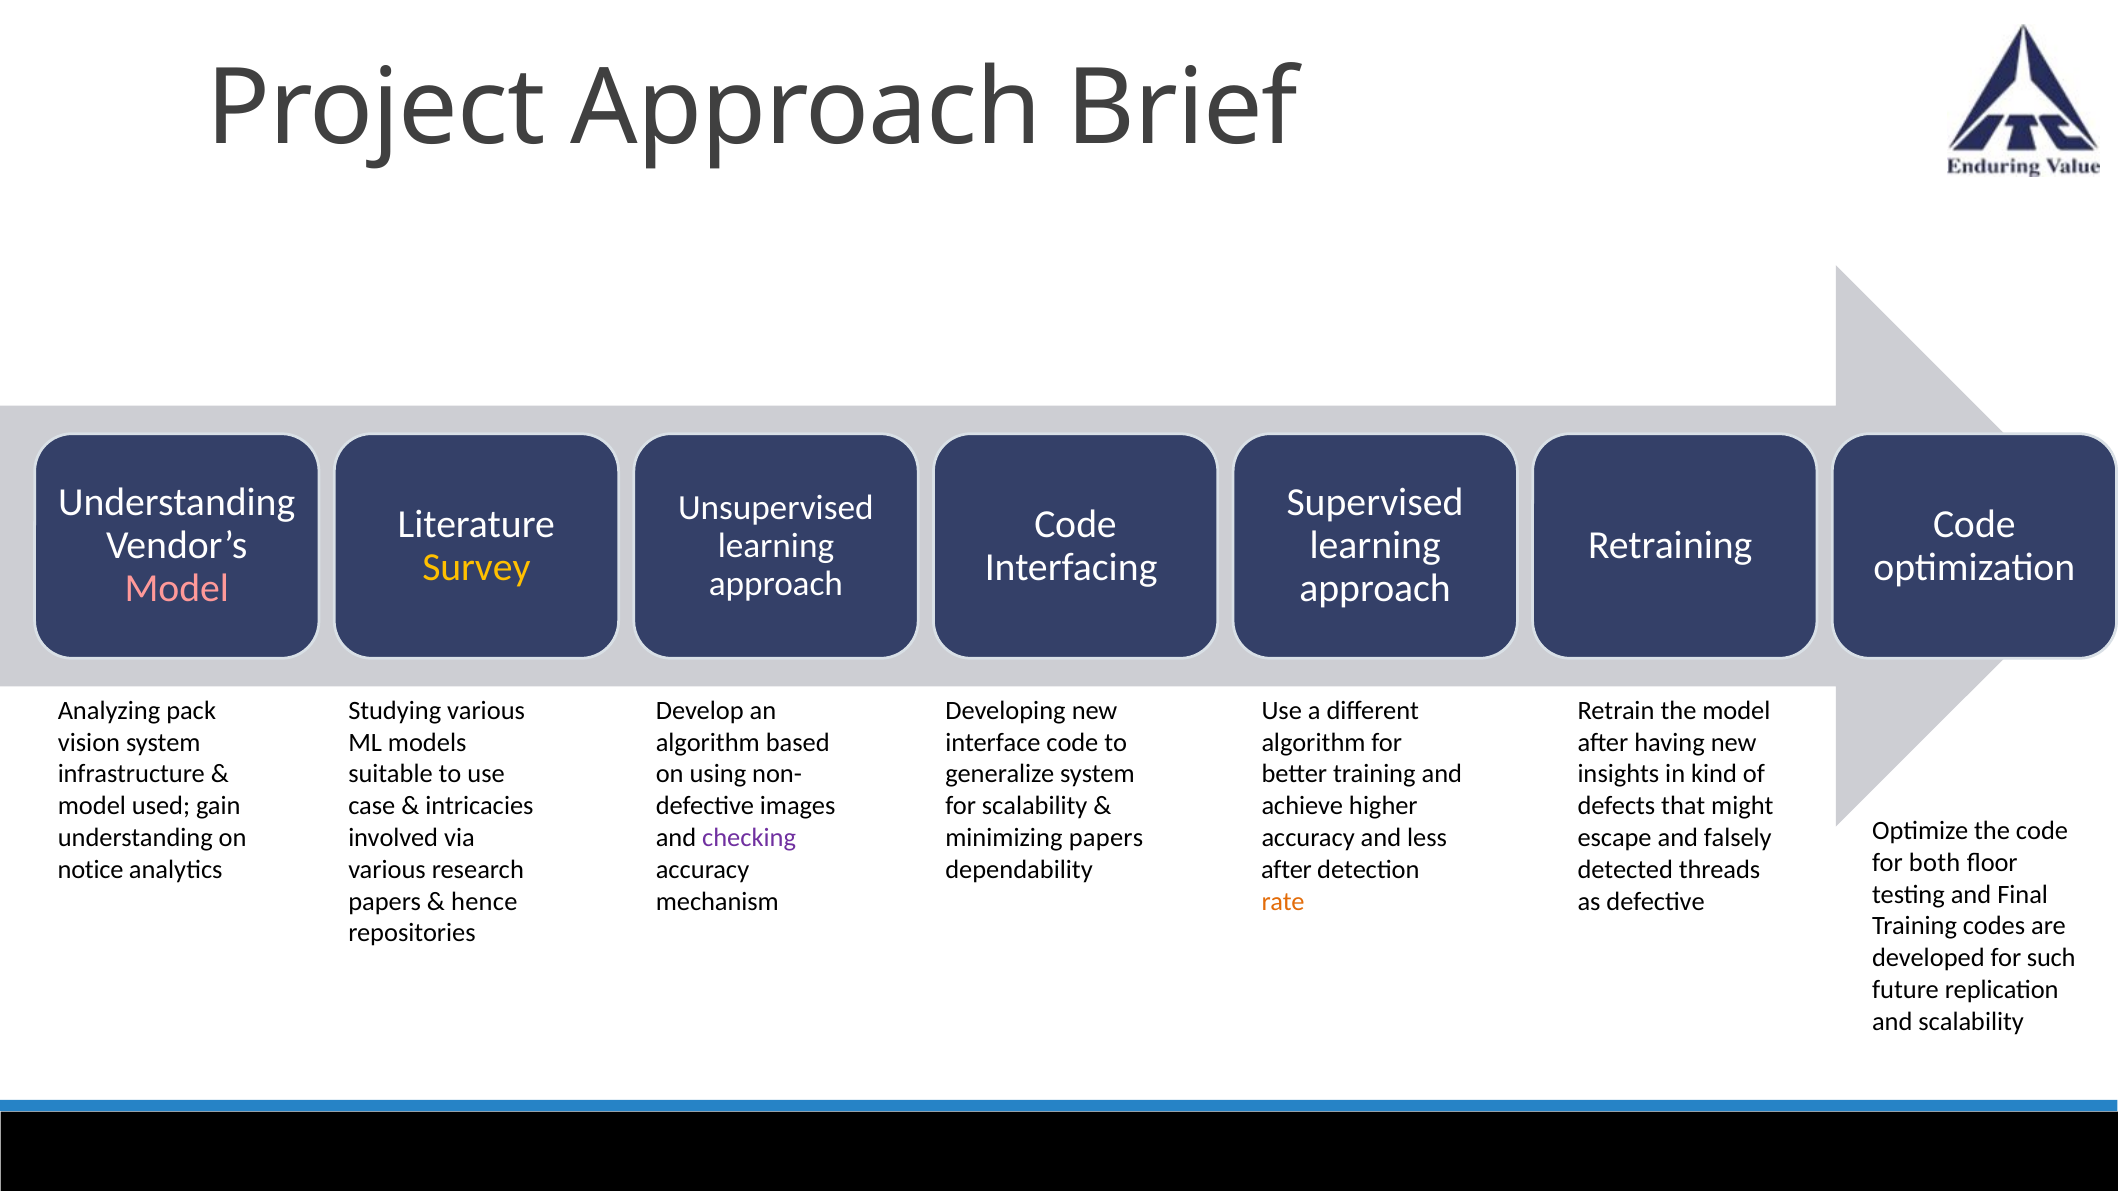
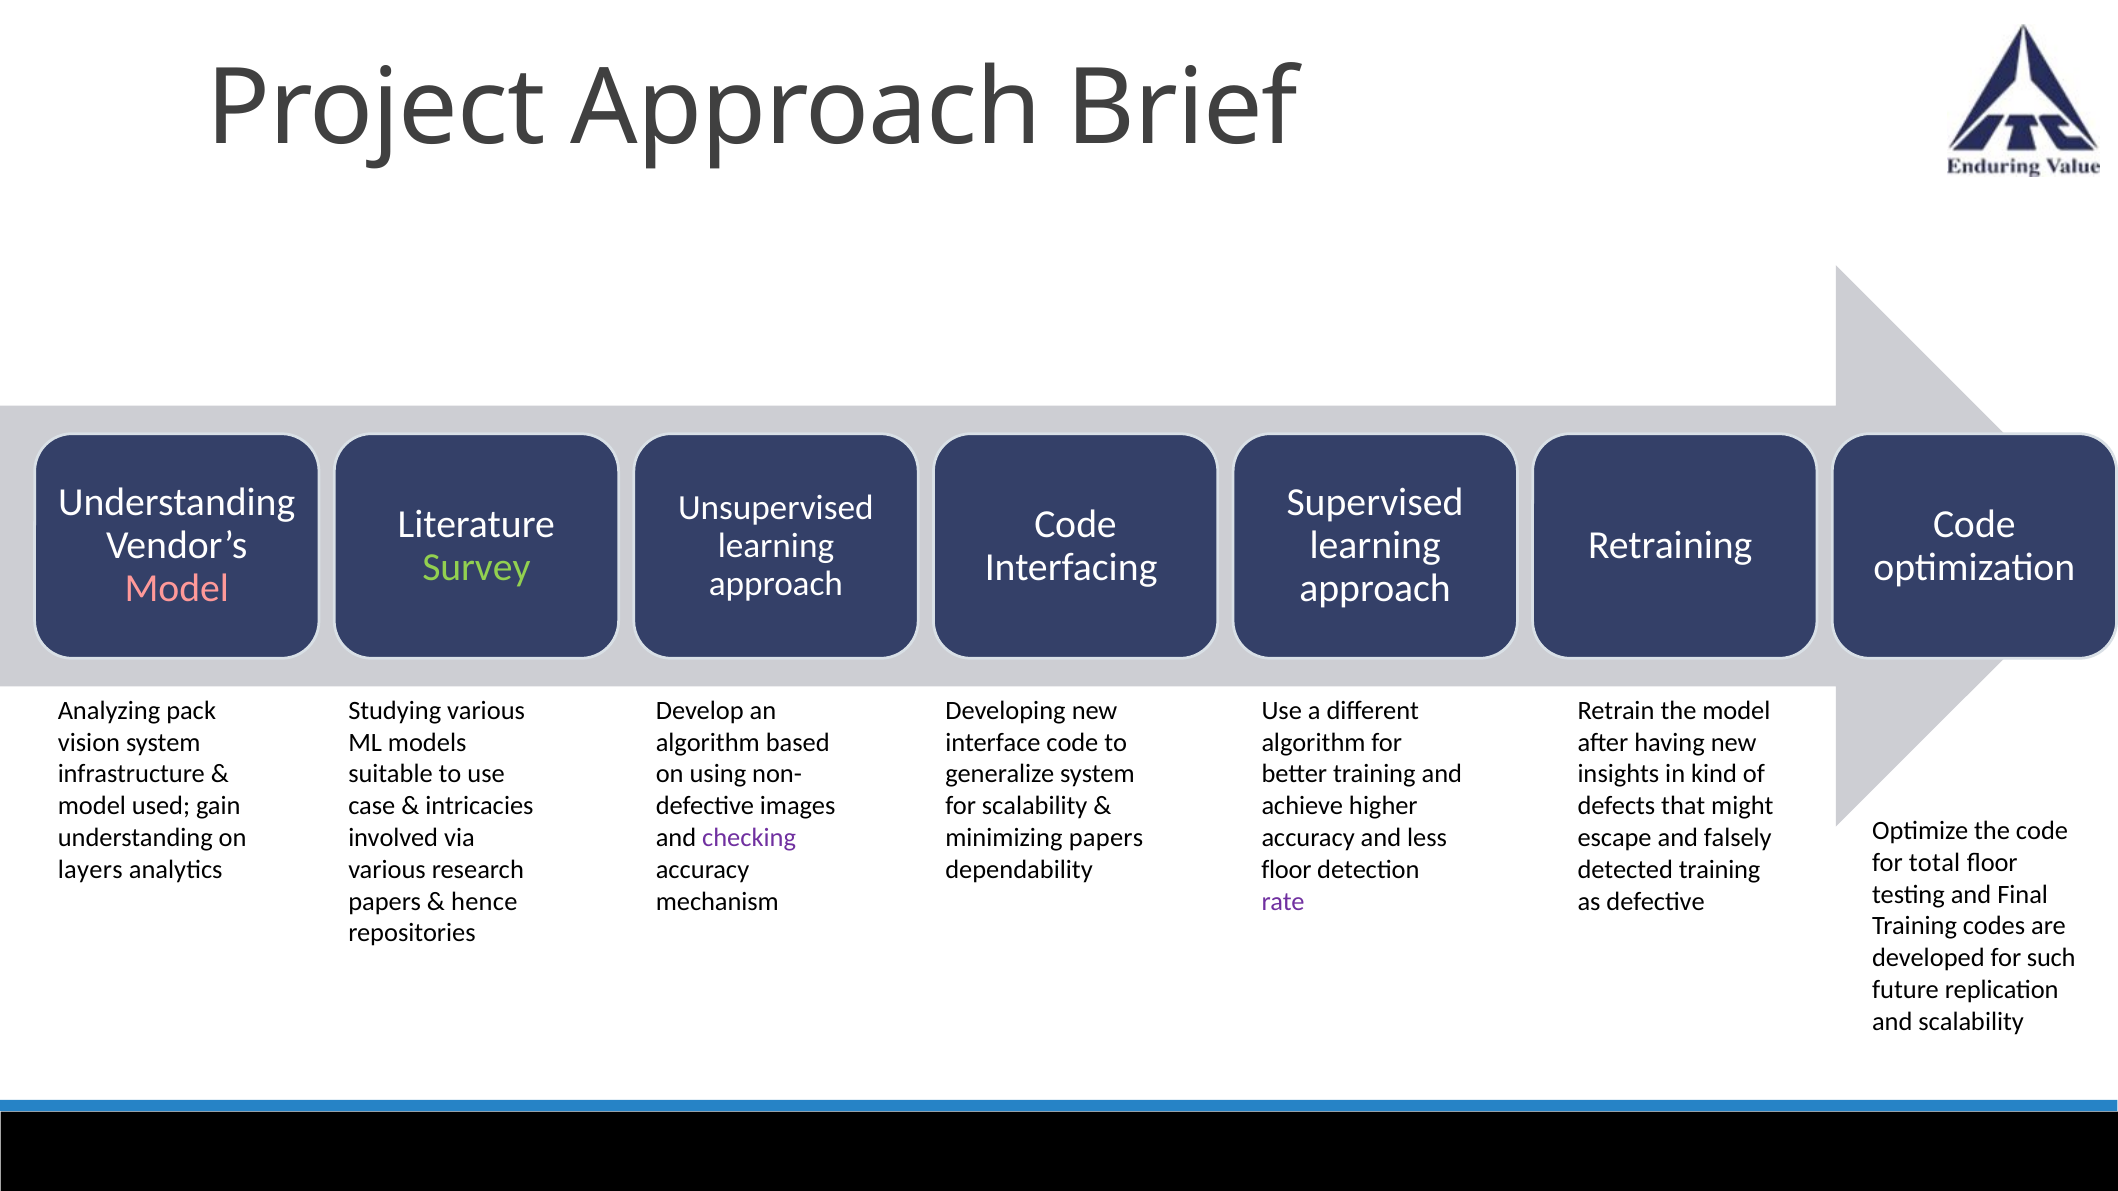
Survey colour: yellow -> light green
both: both -> total
notice: notice -> layers
after at (1286, 870): after -> floor
detected threads: threads -> training
rate colour: orange -> purple
